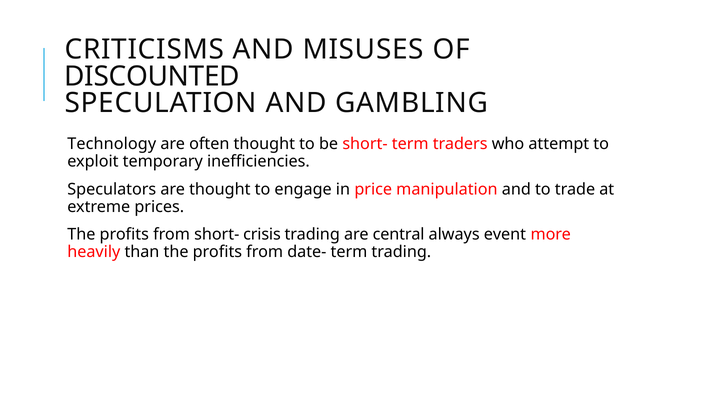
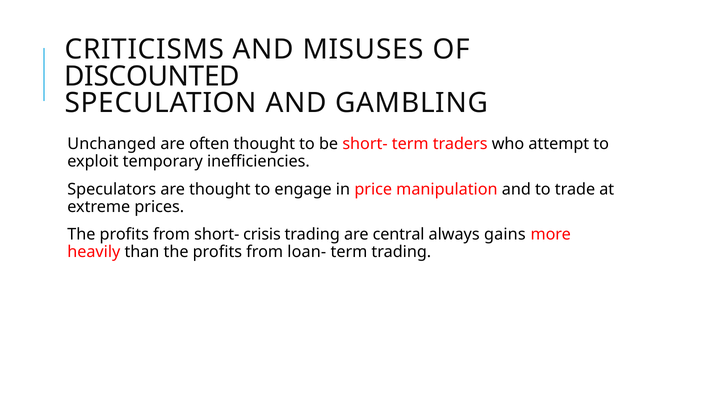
Technology: Technology -> Unchanged
event: event -> gains
date-: date- -> loan-
